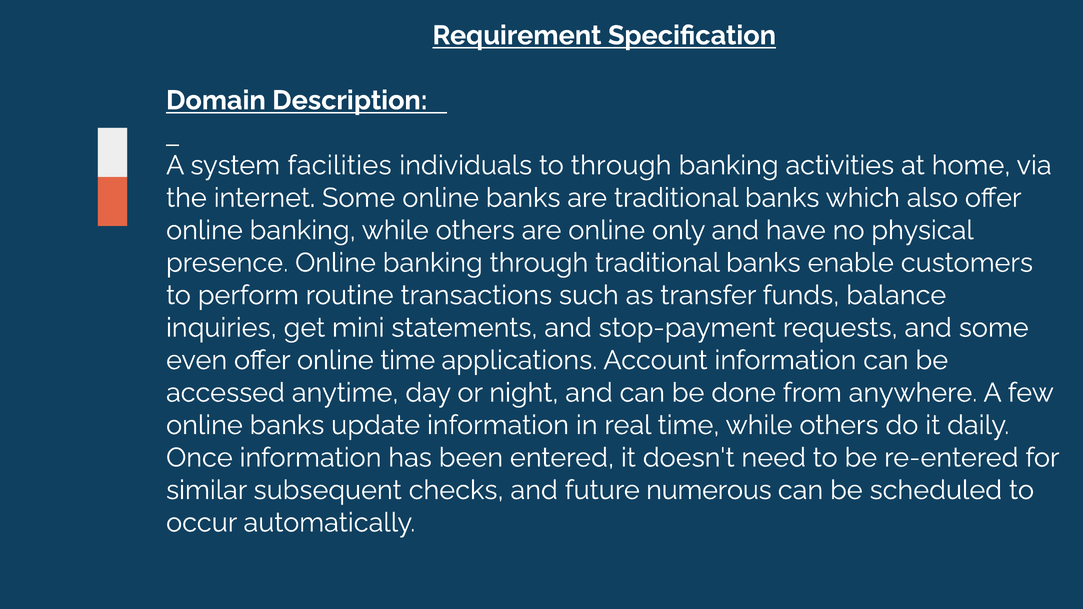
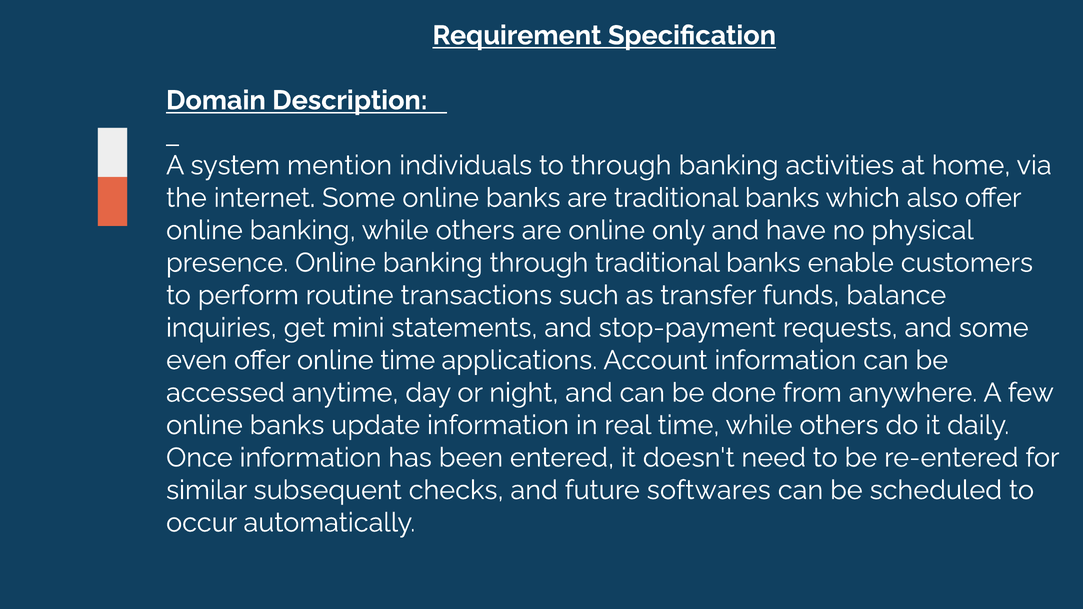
facilities: facilities -> mention
numerous: numerous -> softwares
